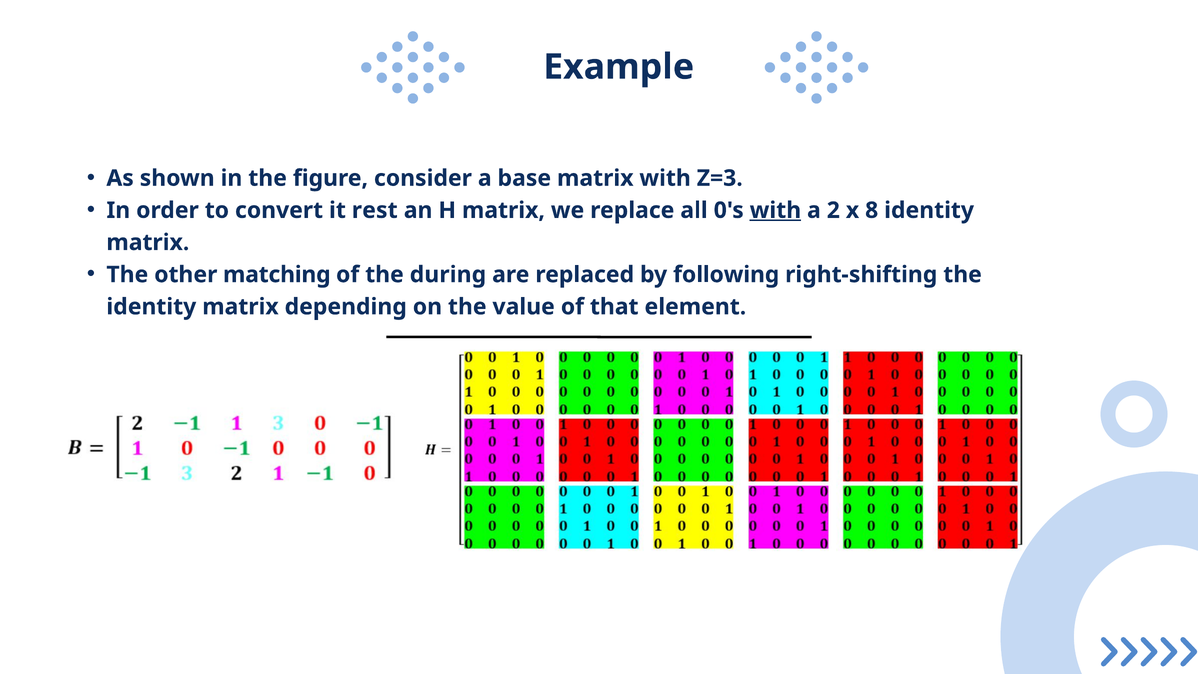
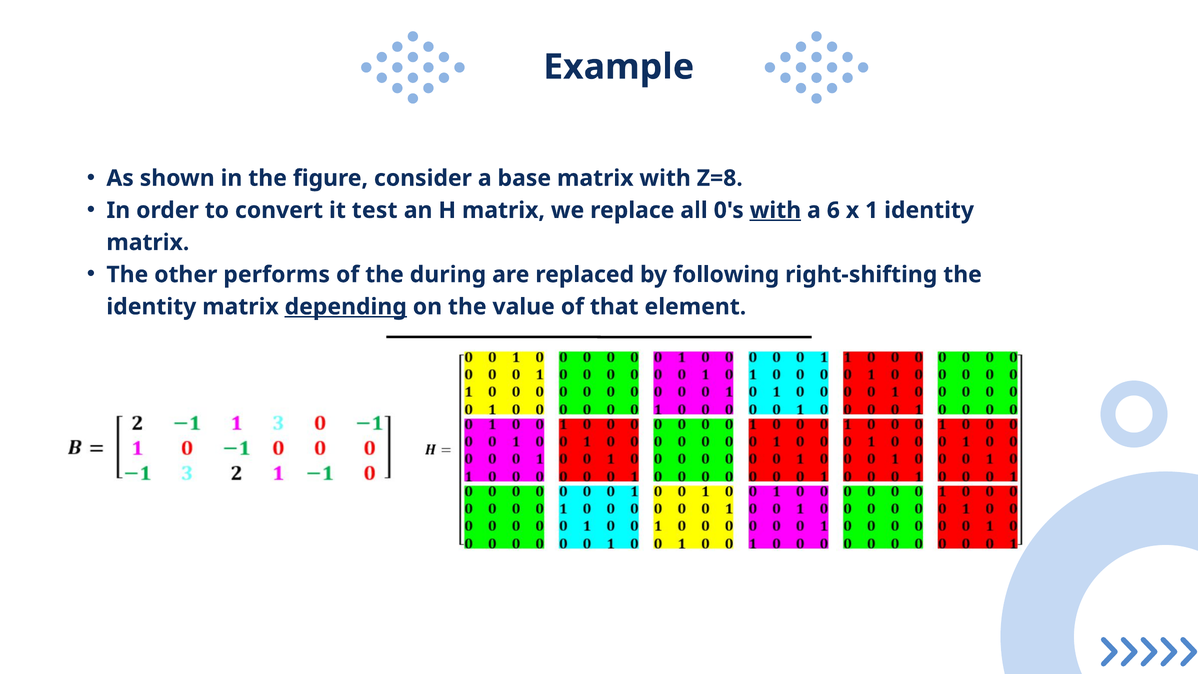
Z=3: Z=3 -> Z=8
rest: rest -> test
2: 2 -> 6
8: 8 -> 1
matching: matching -> performs
depending underline: none -> present
